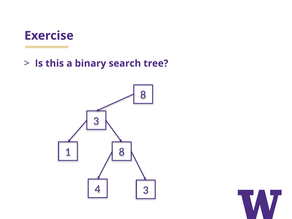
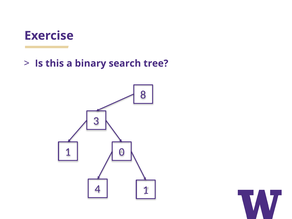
1 8: 8 -> 0
4 3: 3 -> 1
